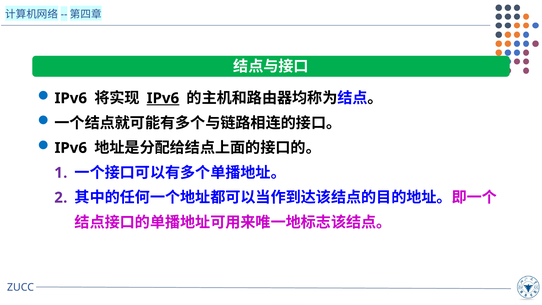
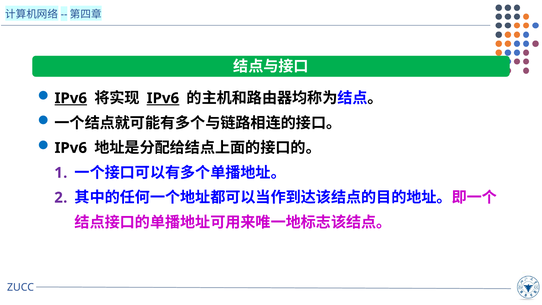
IPv6 at (71, 98) underline: none -> present
